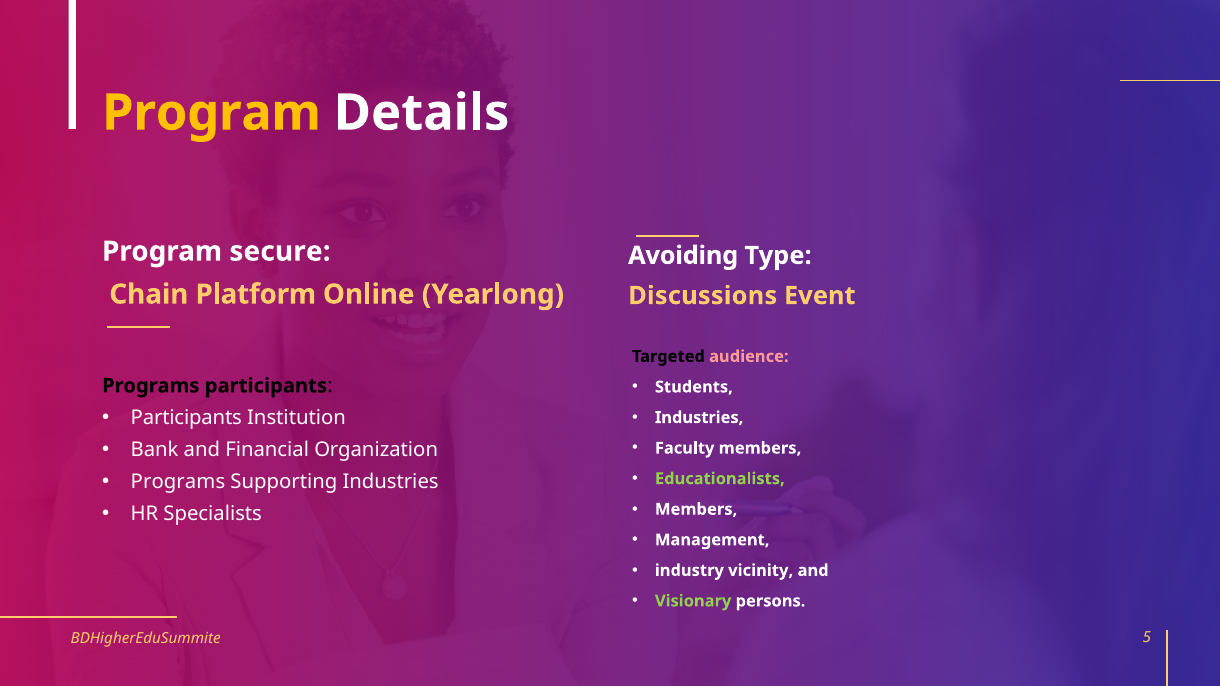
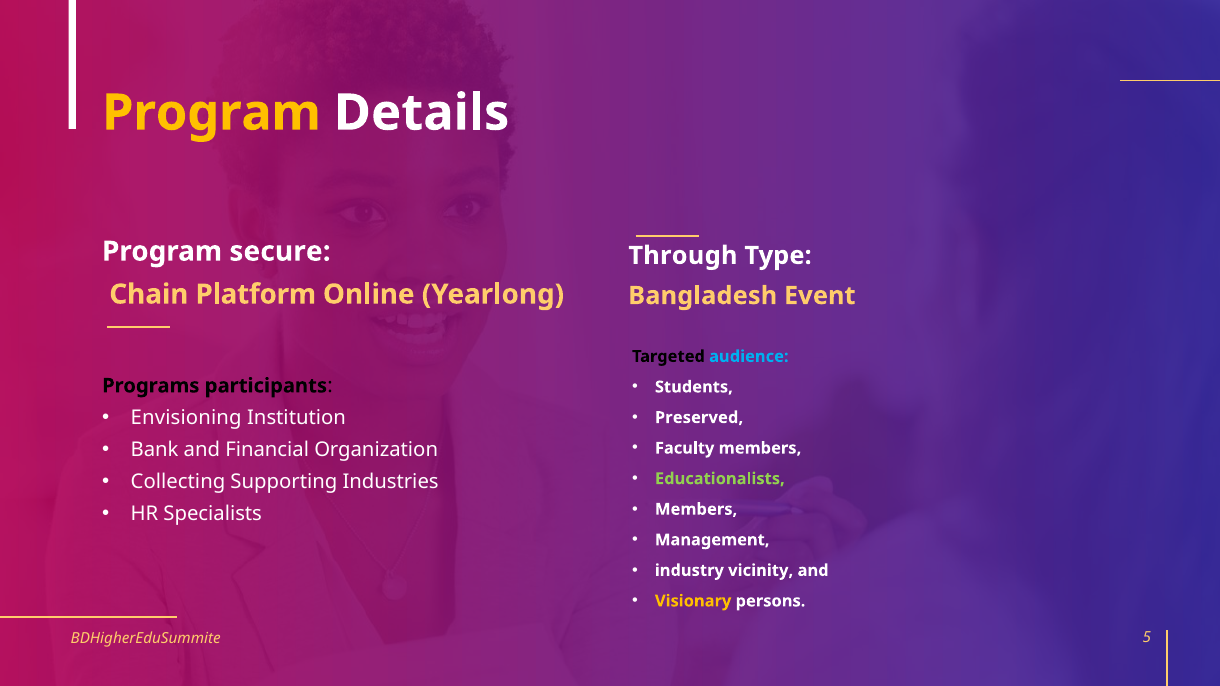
Avoiding: Avoiding -> Through
Discussions: Discussions -> Bangladesh
audience colour: pink -> light blue
Participants at (186, 418): Participants -> Envisioning
Industries at (699, 418): Industries -> Preserved
Programs at (178, 482): Programs -> Collecting
Visionary colour: light green -> yellow
